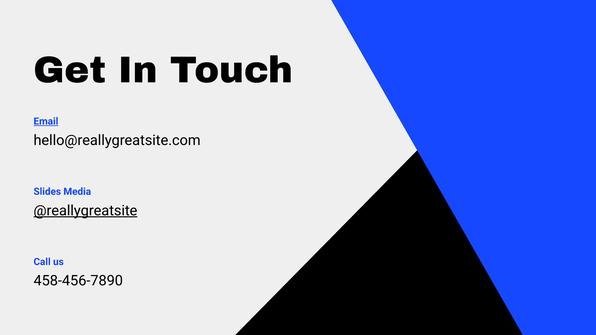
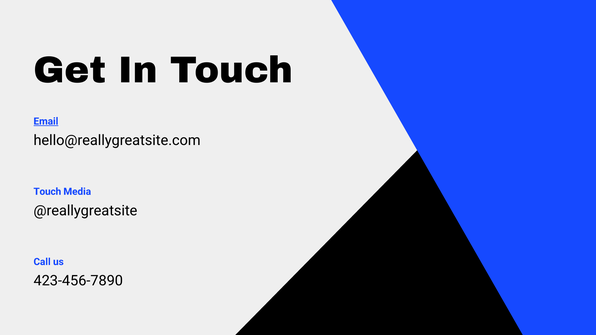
Slides at (47, 192): Slides -> Touch
@reallygreatsite underline: present -> none
458-456-7890: 458-456-7890 -> 423-456-7890
